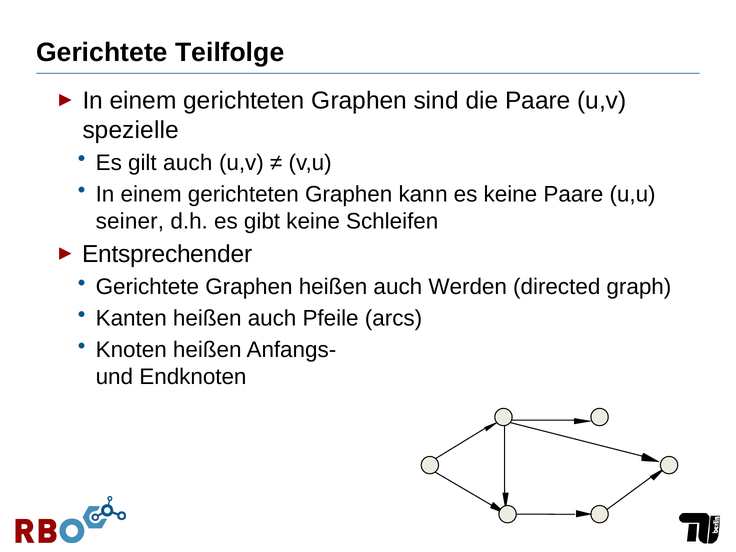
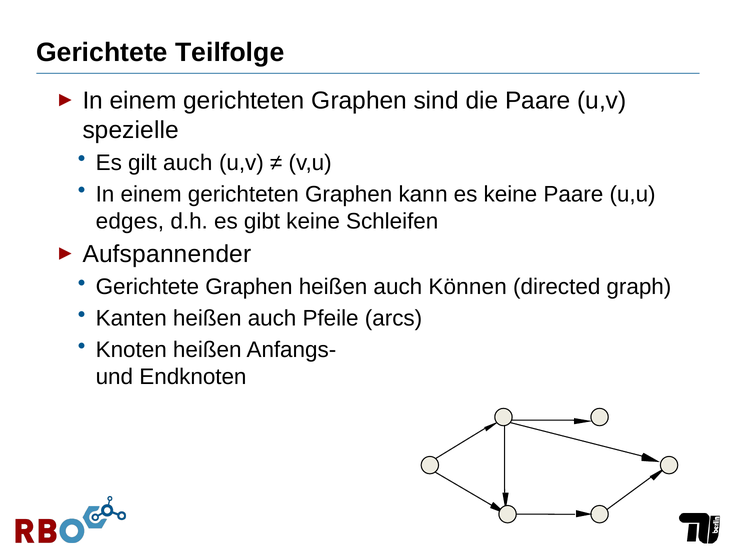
seiner: seiner -> edges
Entsprechender: Entsprechender -> Aufspannender
Werden: Werden -> Können
